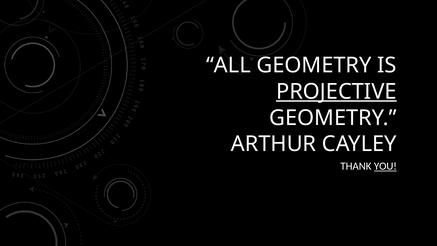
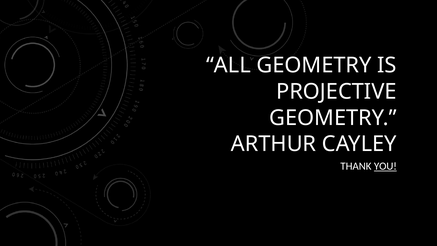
PROJECTIVE underline: present -> none
